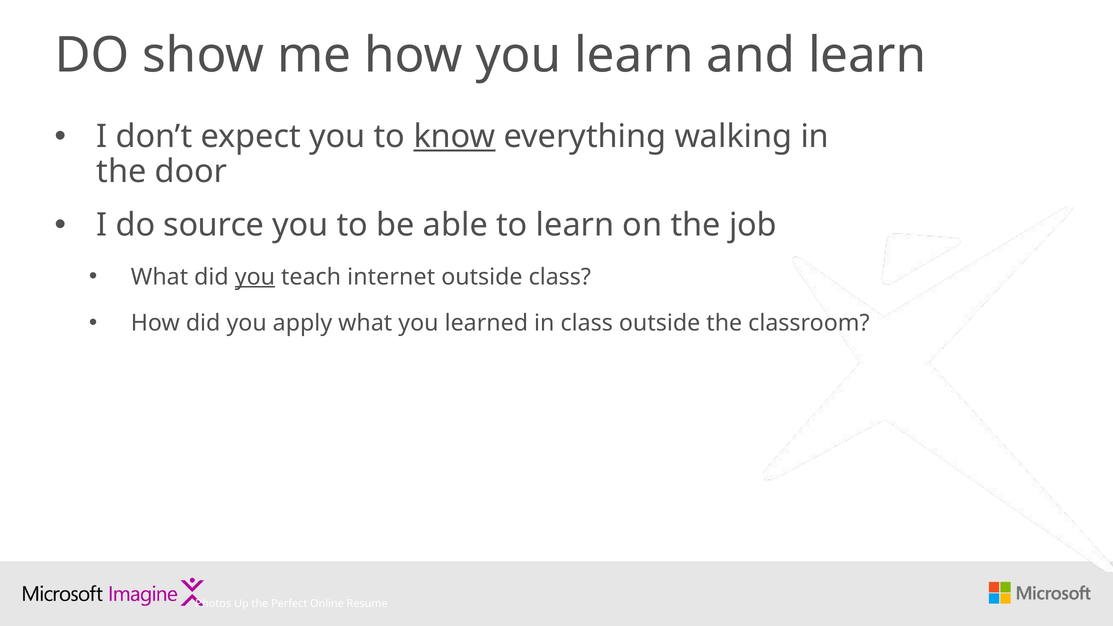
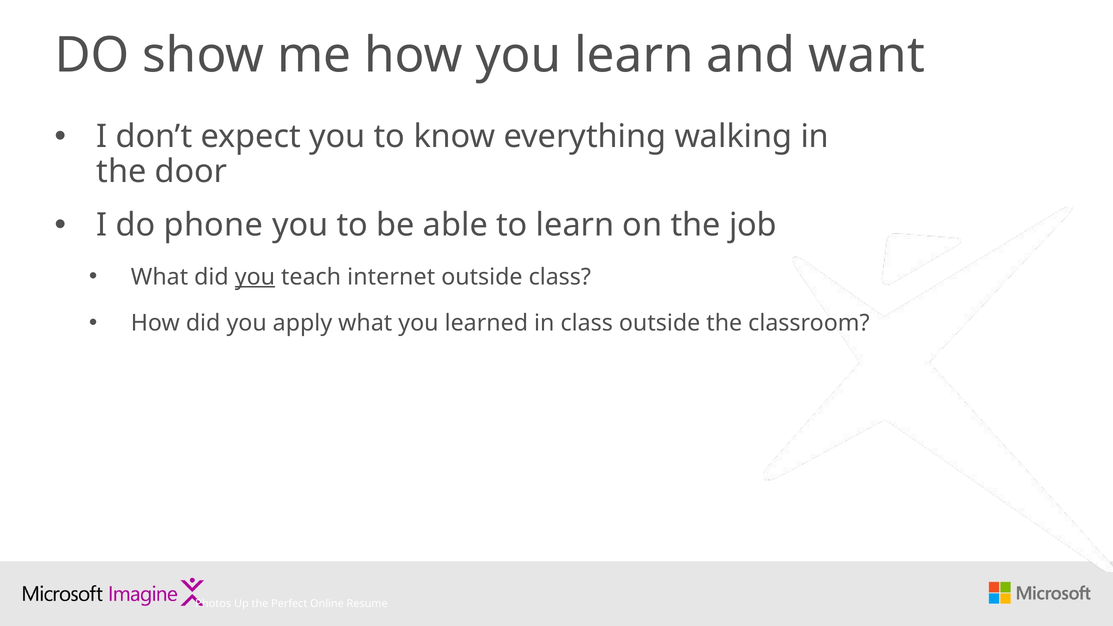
and learn: learn -> want
know underline: present -> none
source: source -> phone
